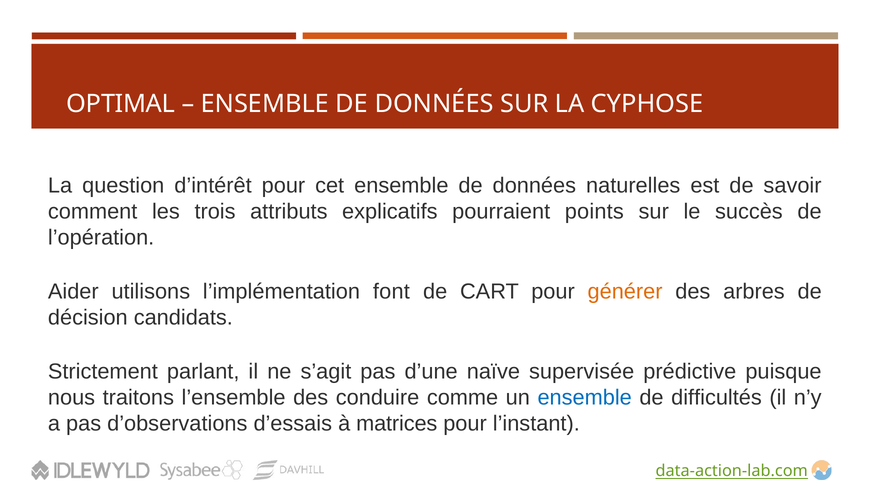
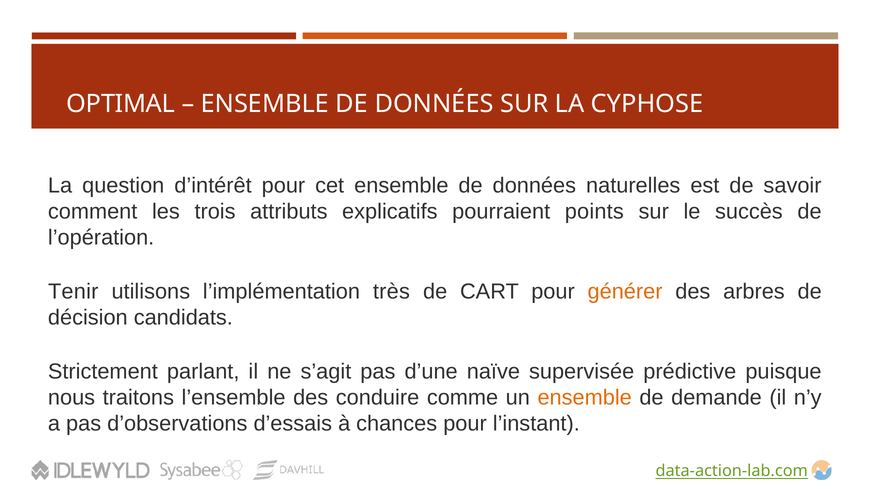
Aider: Aider -> Tenir
font: font -> très
ensemble at (585, 398) colour: blue -> orange
difficultés: difficultés -> demande
matrices: matrices -> chances
